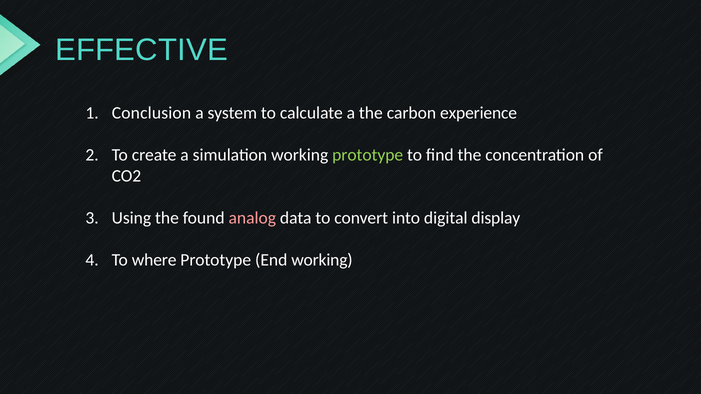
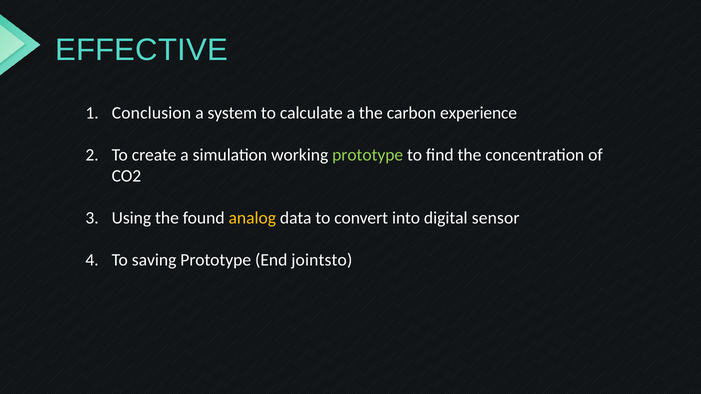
analog colour: pink -> yellow
display: display -> sensor
where: where -> saving
End working: working -> jointsto
